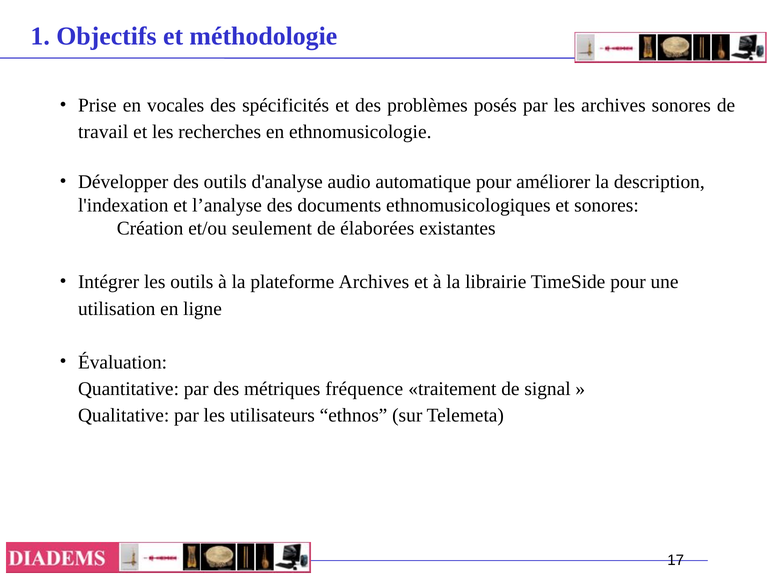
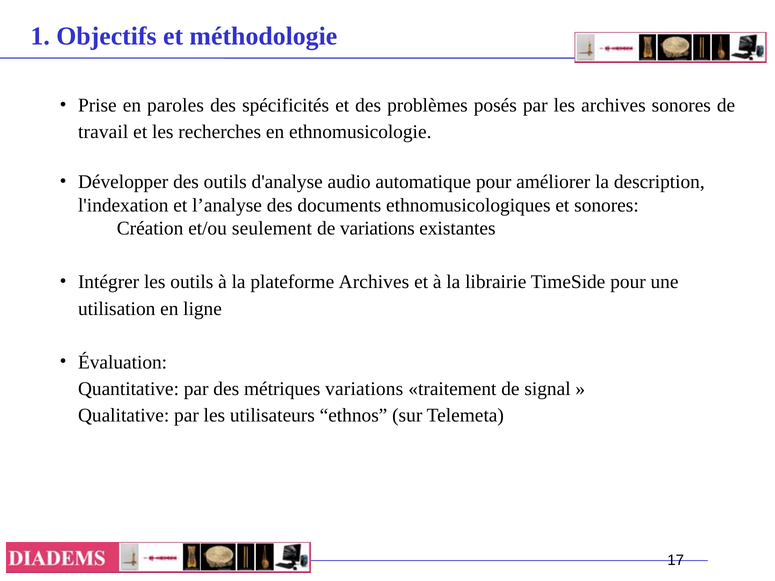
vocales: vocales -> paroles
de élaborées: élaborées -> variations
métriques fréquence: fréquence -> variations
